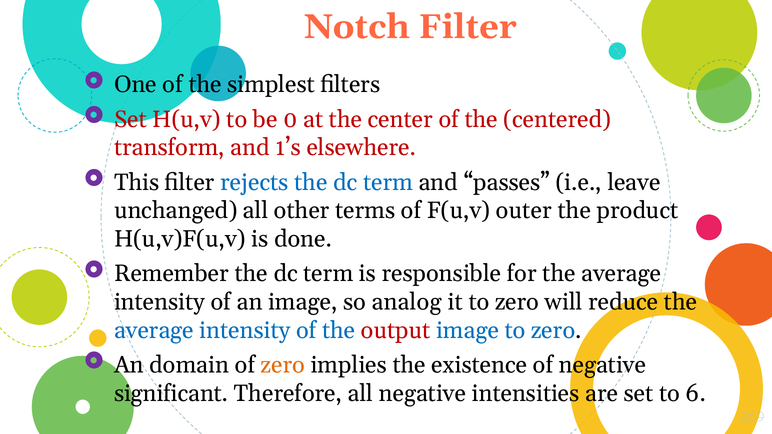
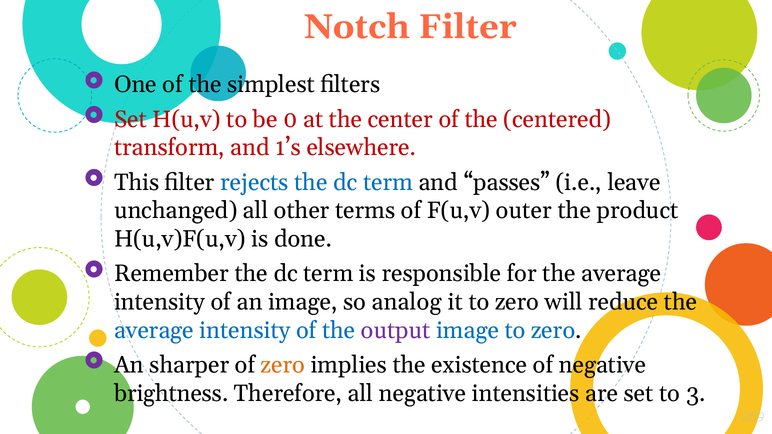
output colour: red -> purple
domain: domain -> sharper
significant: significant -> brightness
6: 6 -> 3
